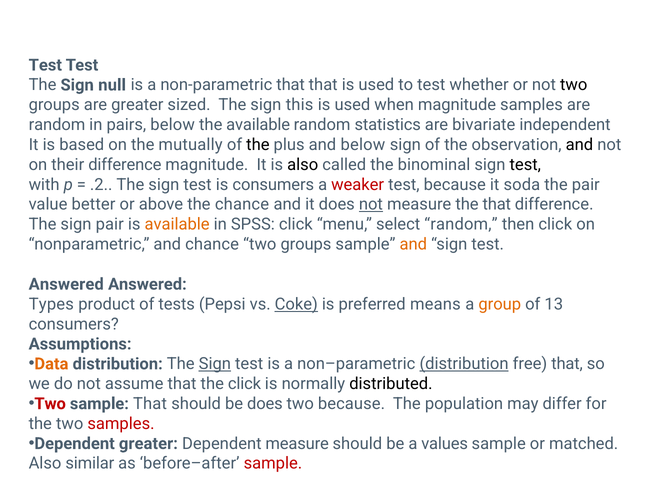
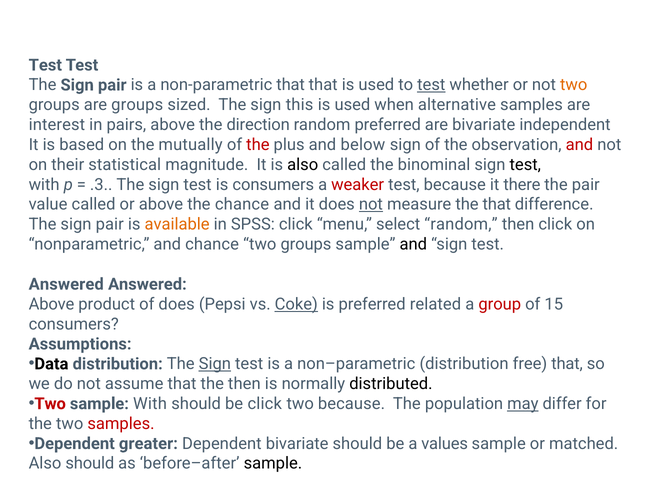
null at (112, 85): null -> pair
test at (431, 85) underline: none -> present
two at (574, 85) colour: black -> orange
are greater: greater -> groups
when magnitude: magnitude -> alternative
random at (57, 125): random -> interest
pairs below: below -> above
the available: available -> direction
random statistics: statistics -> preferred
the at (258, 145) colour: black -> red
and at (579, 145) colour: black -> red
their difference: difference -> statistical
.2: .2 -> .3
soda: soda -> there
value better: better -> called
and at (413, 244) colour: orange -> black
Types at (51, 304): Types -> Above
of tests: tests -> does
means: means -> related
group colour: orange -> red
13: 13 -> 15
Data colour: orange -> black
distribution at (464, 363) underline: present -> none
the click: click -> then
sample That: That -> With
be does: does -> click
may underline: none -> present
Dependent measure: measure -> bivariate
Also similar: similar -> should
sample at (273, 463) colour: red -> black
